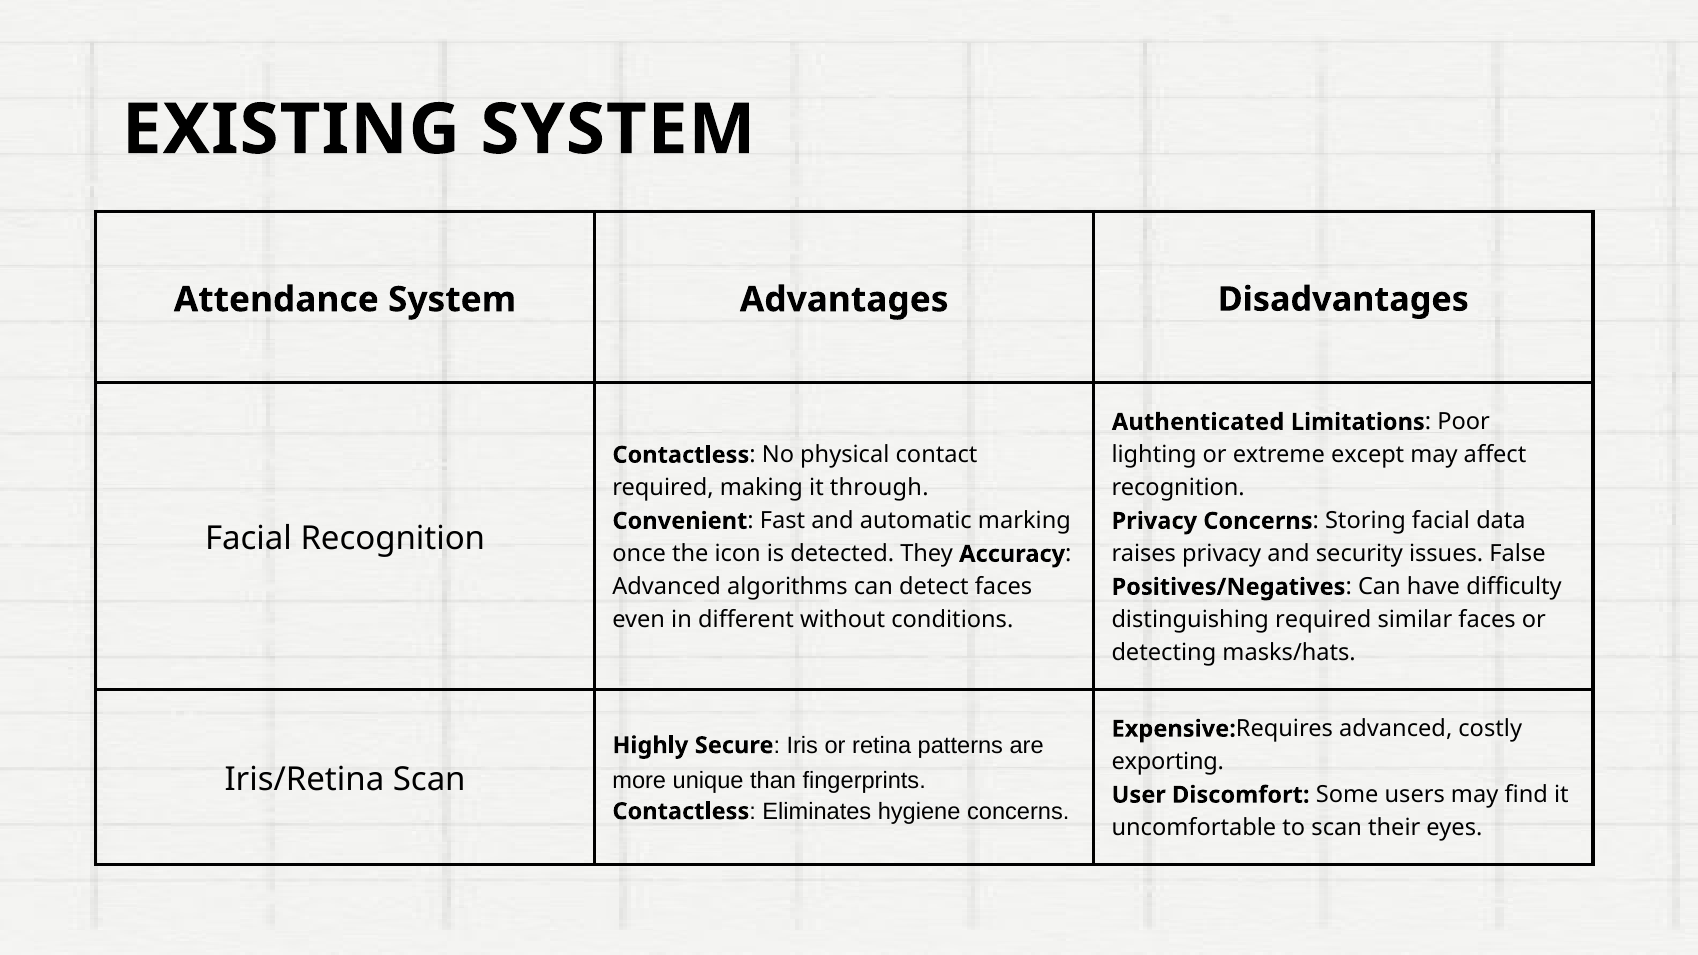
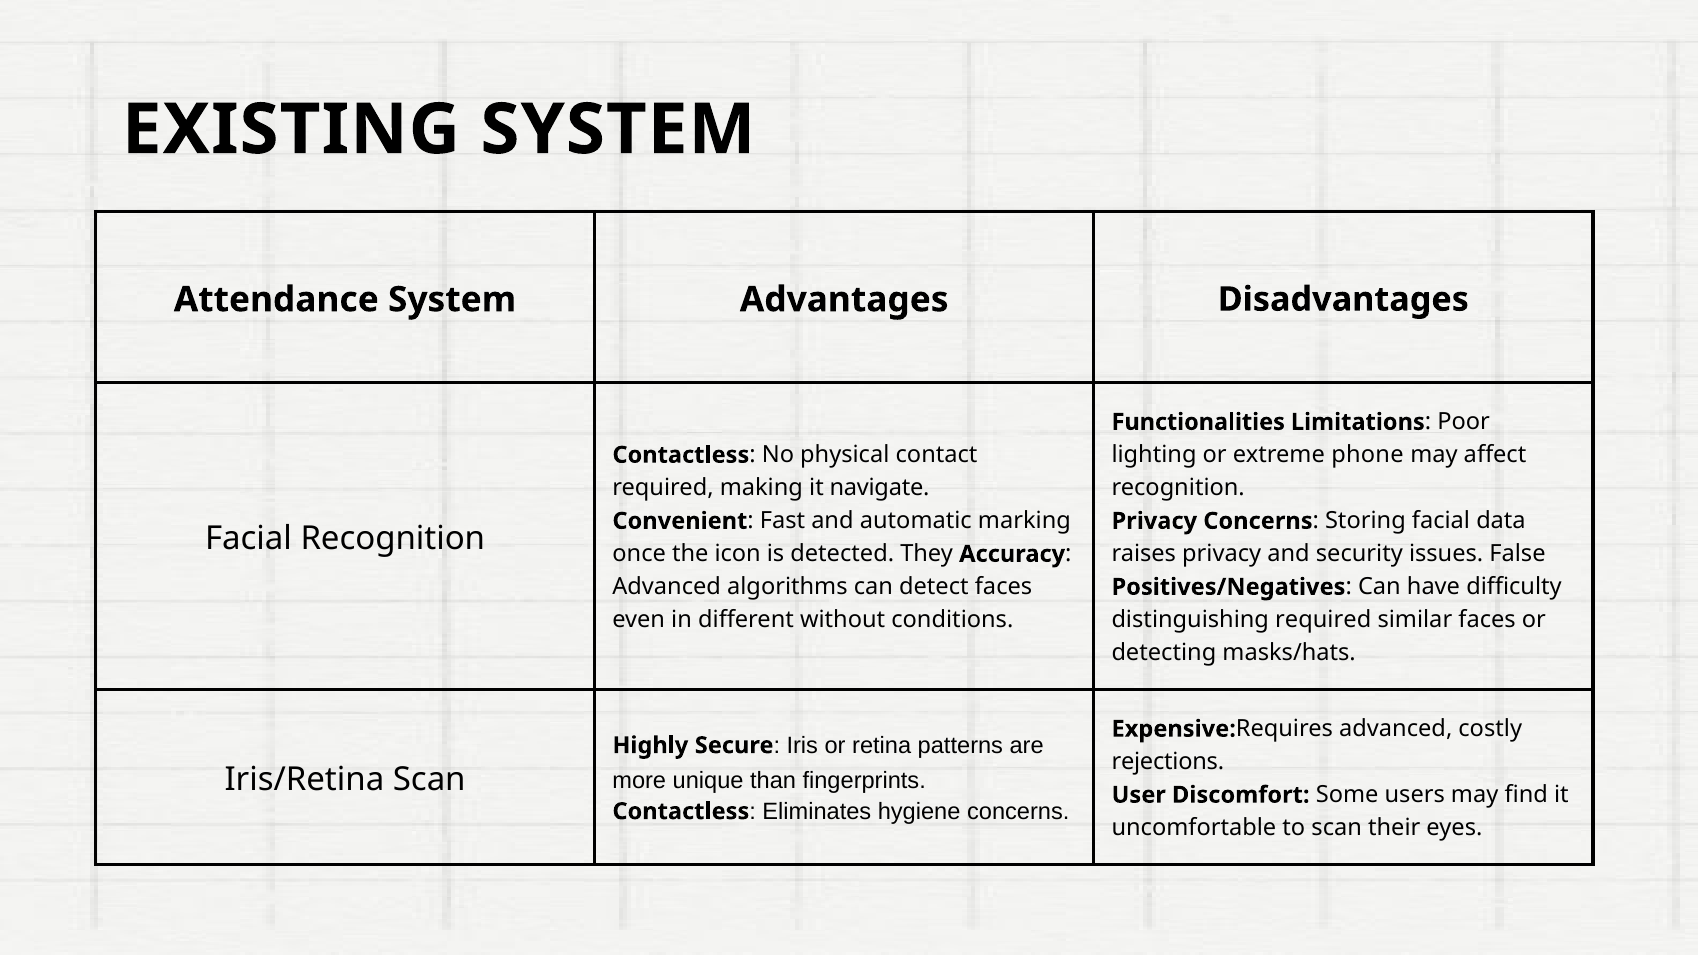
Authenticated: Authenticated -> Functionalities
except: except -> phone
through: through -> navigate
exporting: exporting -> rejections
